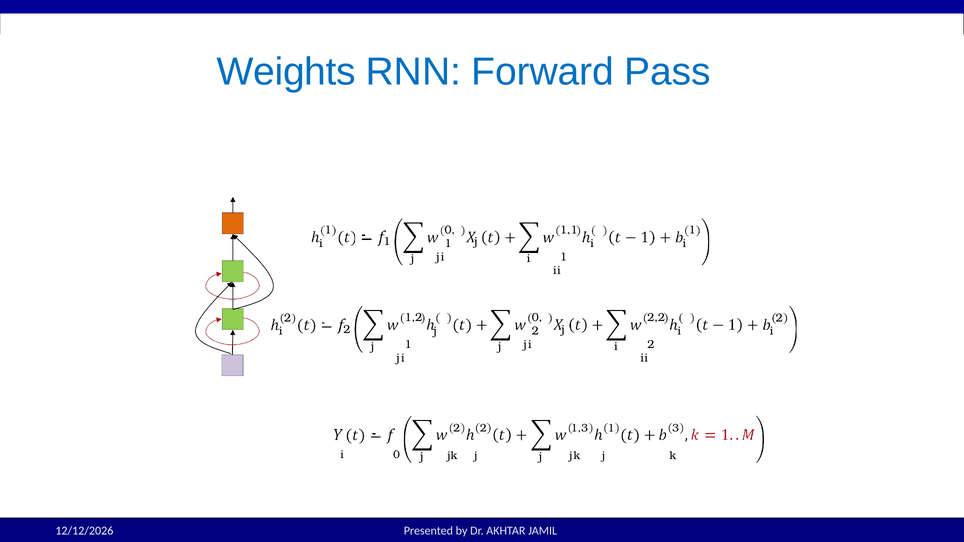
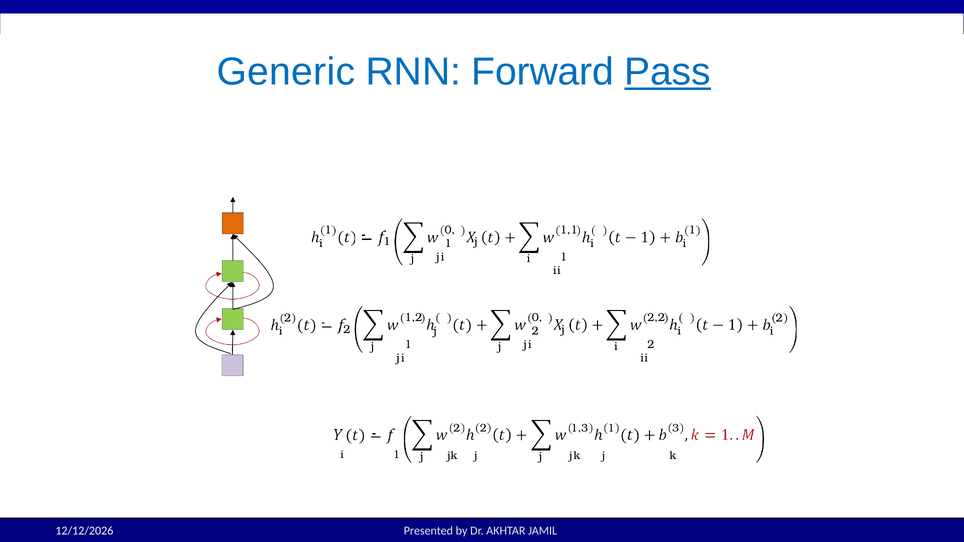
Weights: Weights -> Generic
Pass underline: none -> present
0 at (397, 455): 0 -> 1
